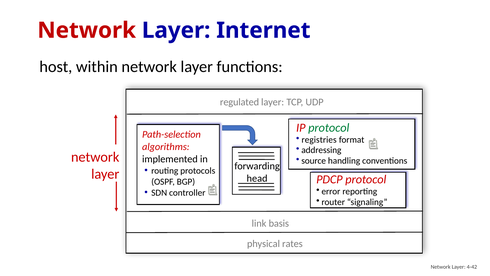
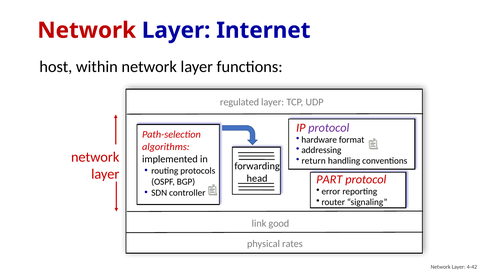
protocol at (329, 128) colour: green -> purple
registries: registries -> hardware
source: source -> return
PDCP: PDCP -> PART
basis: basis -> good
